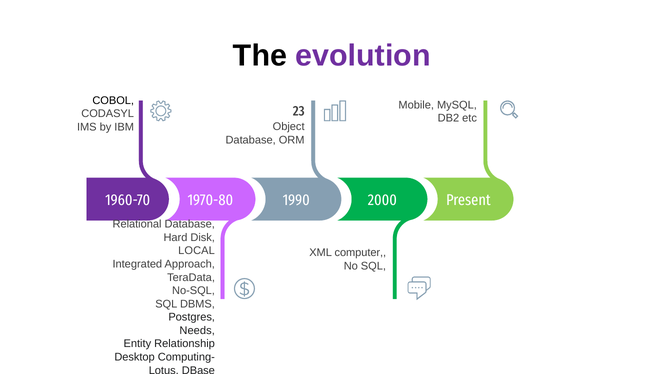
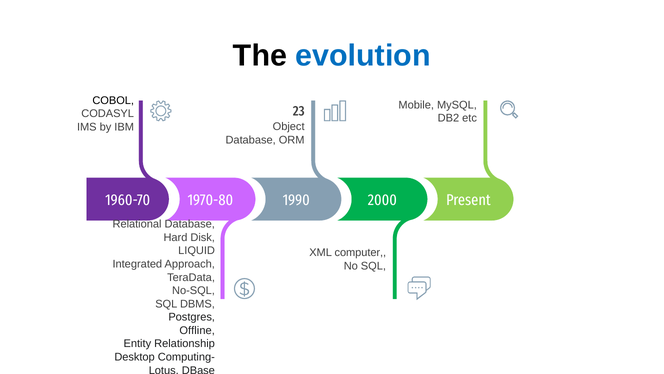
evolution colour: purple -> blue
LOCAL: LOCAL -> LIQUID
Needs: Needs -> Offline
